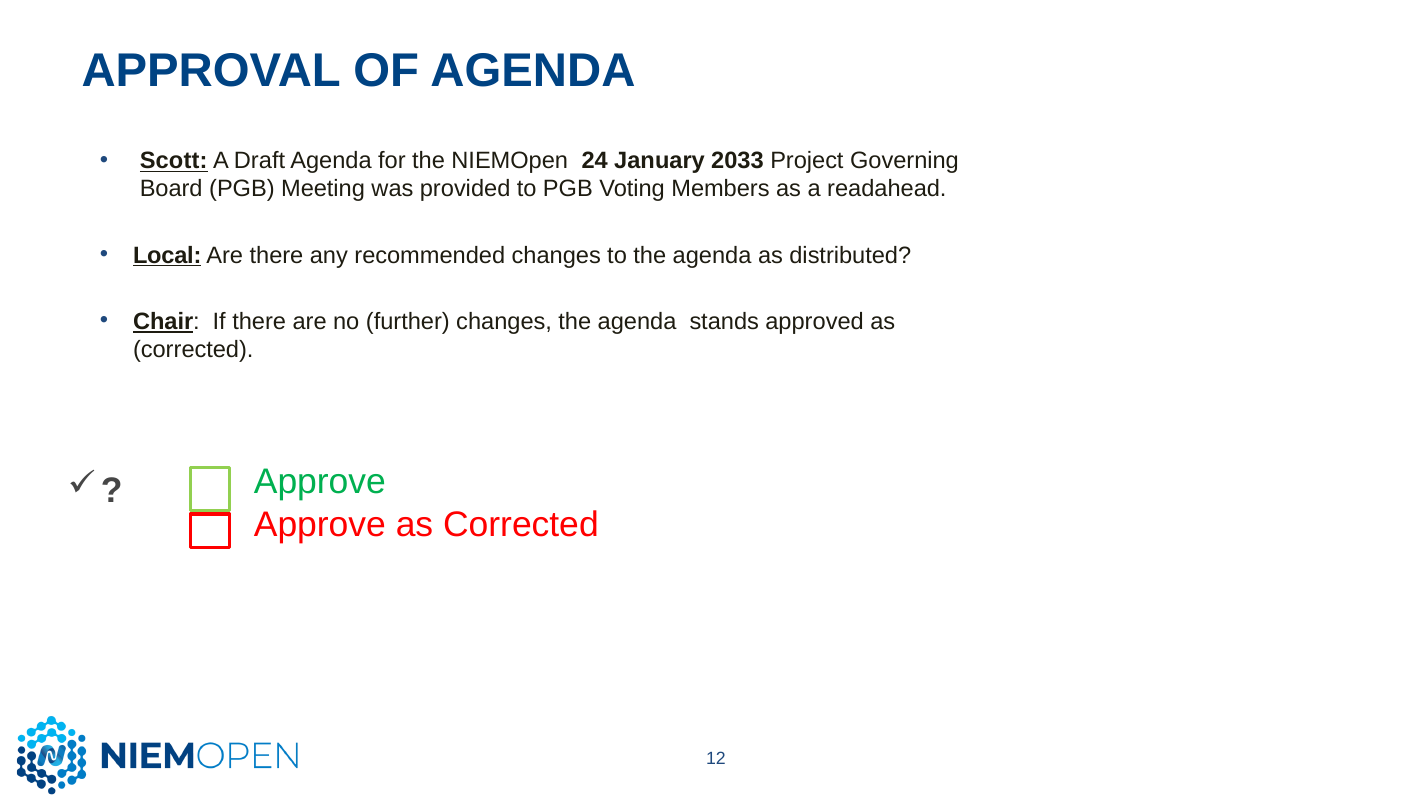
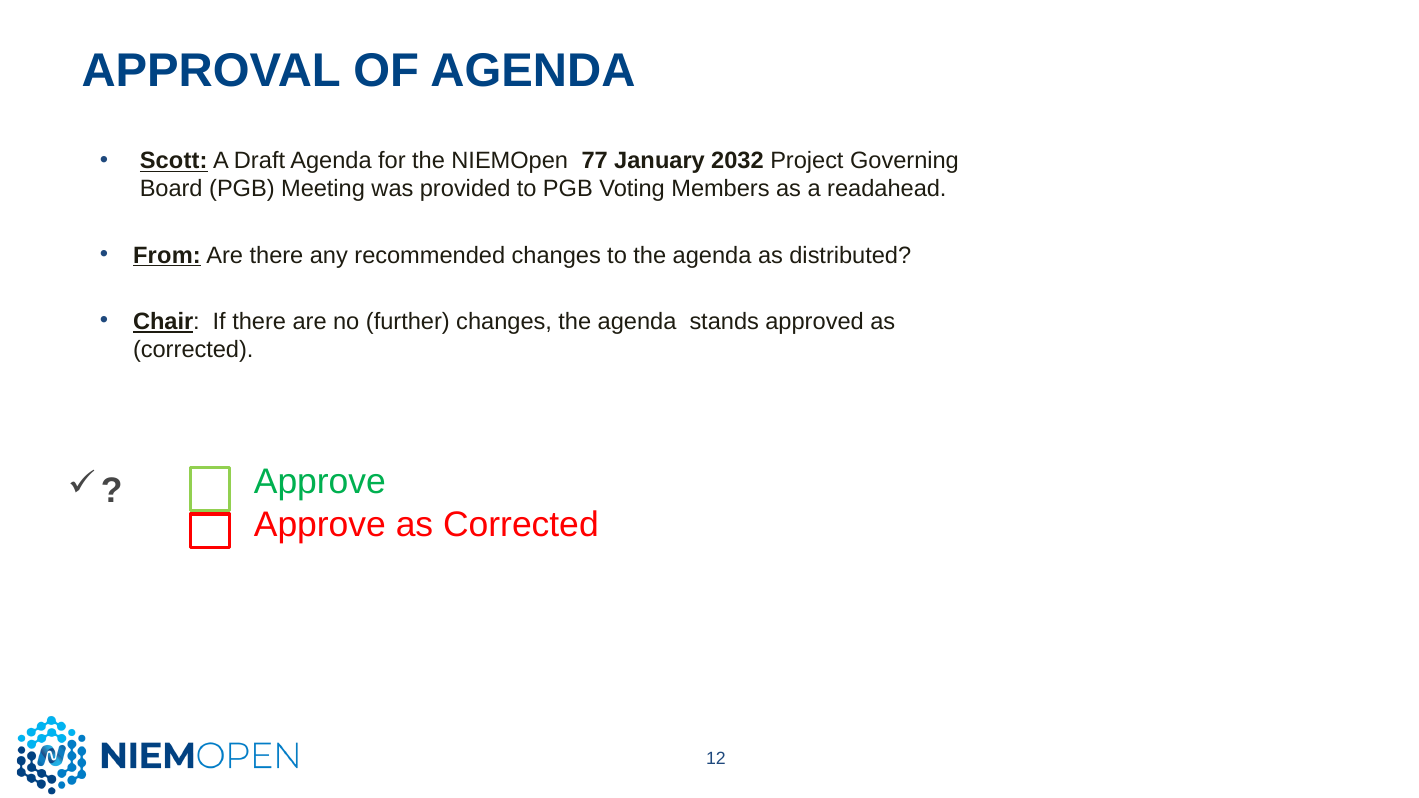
24: 24 -> 77
2033: 2033 -> 2032
Local: Local -> From
